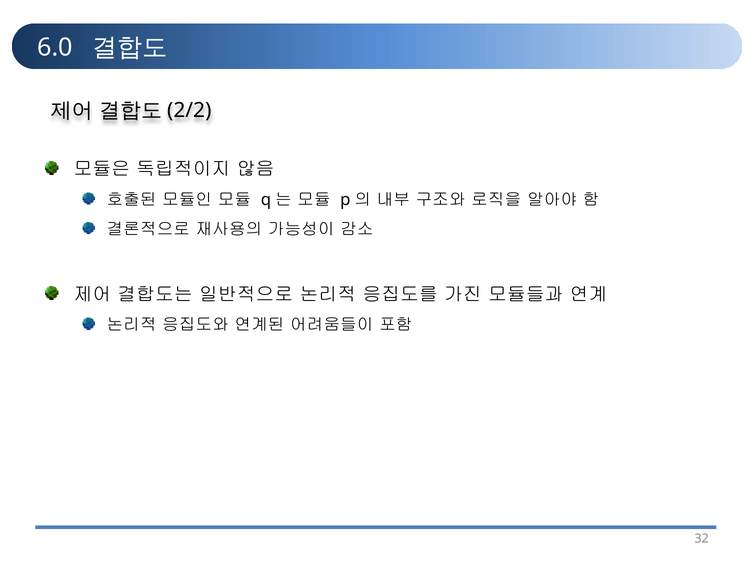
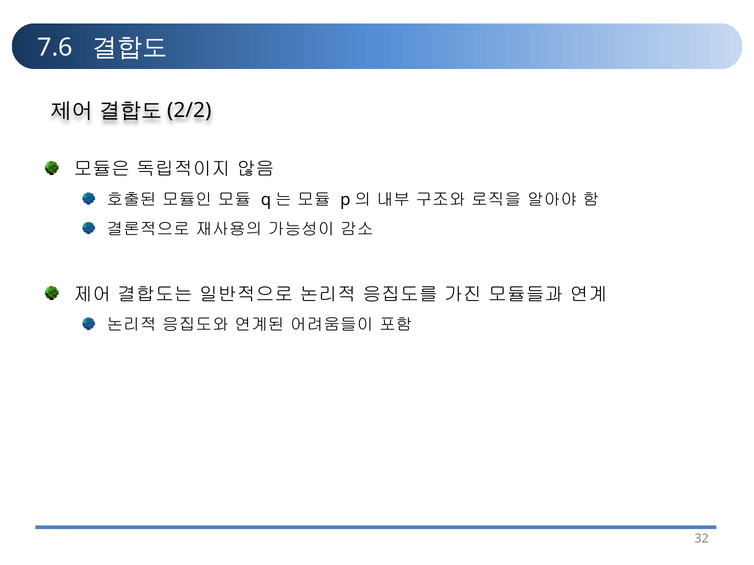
6.0: 6.0 -> 7.6
